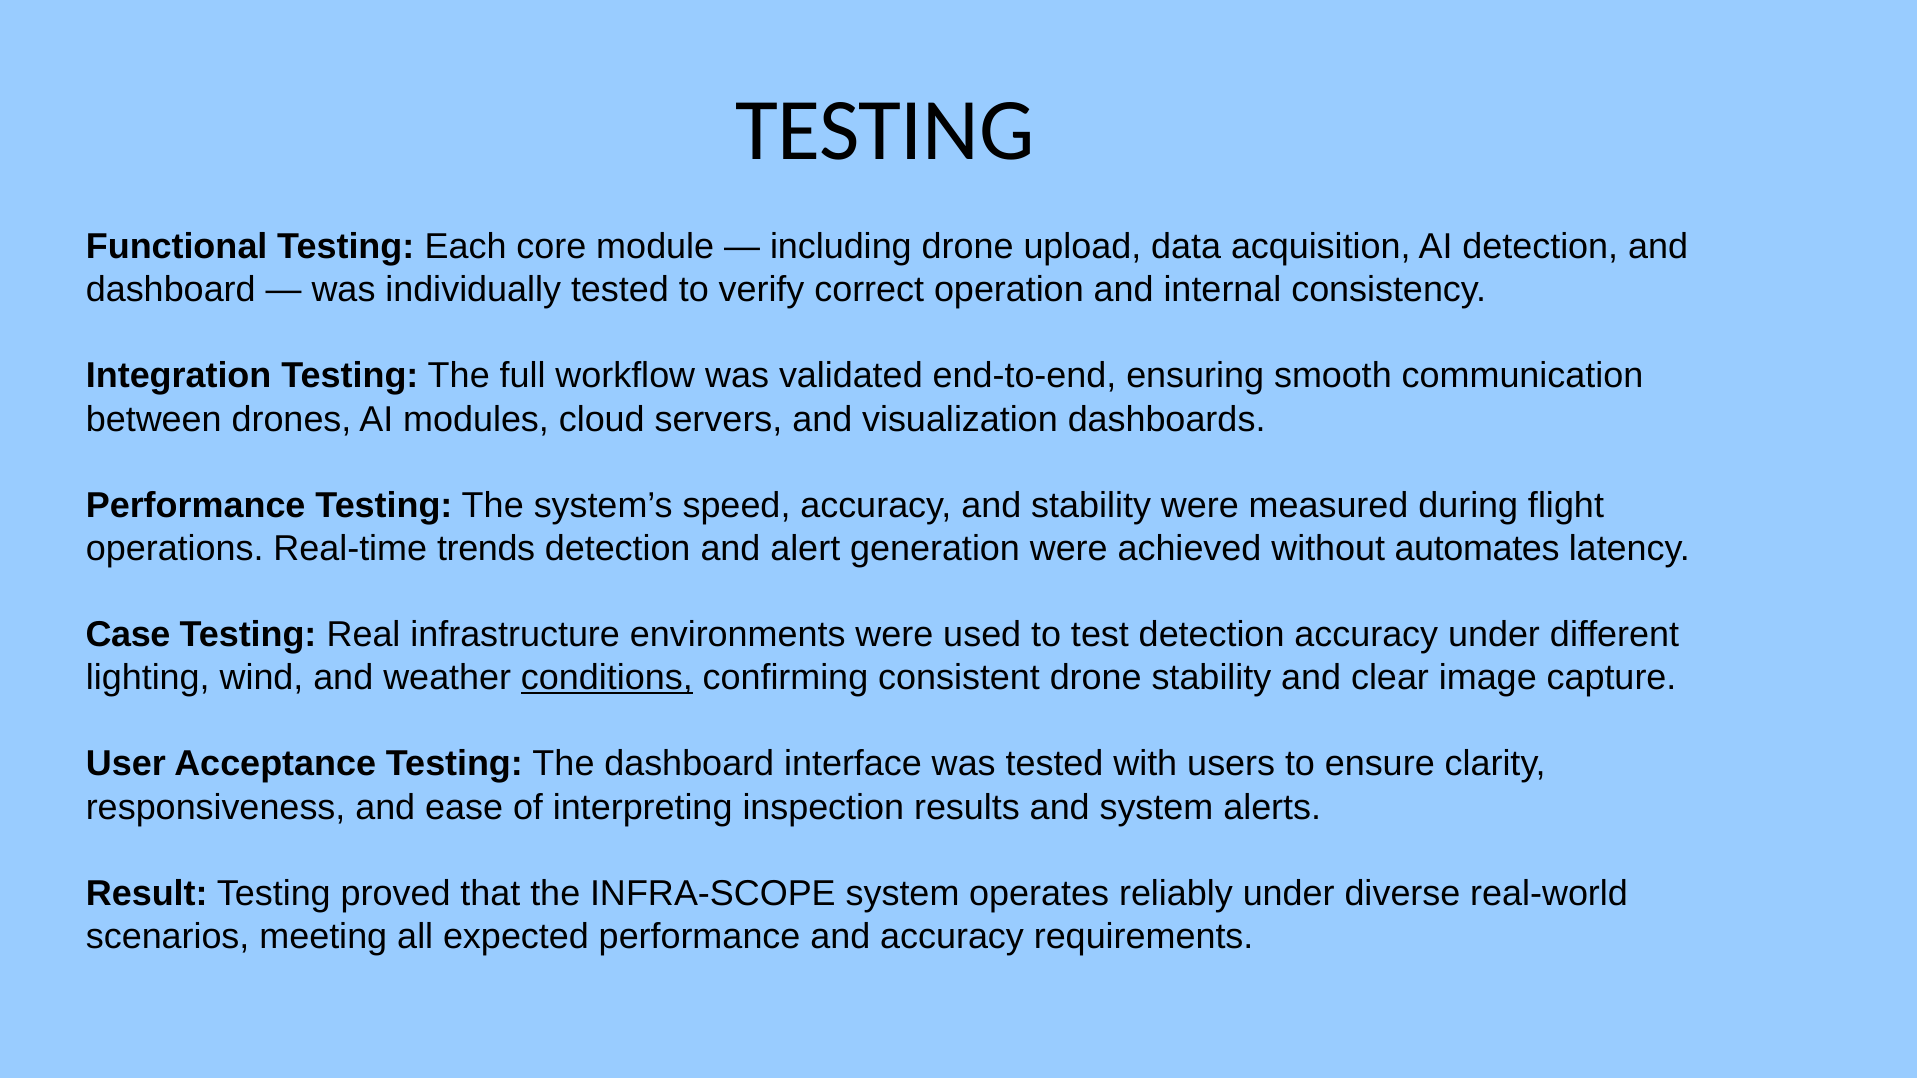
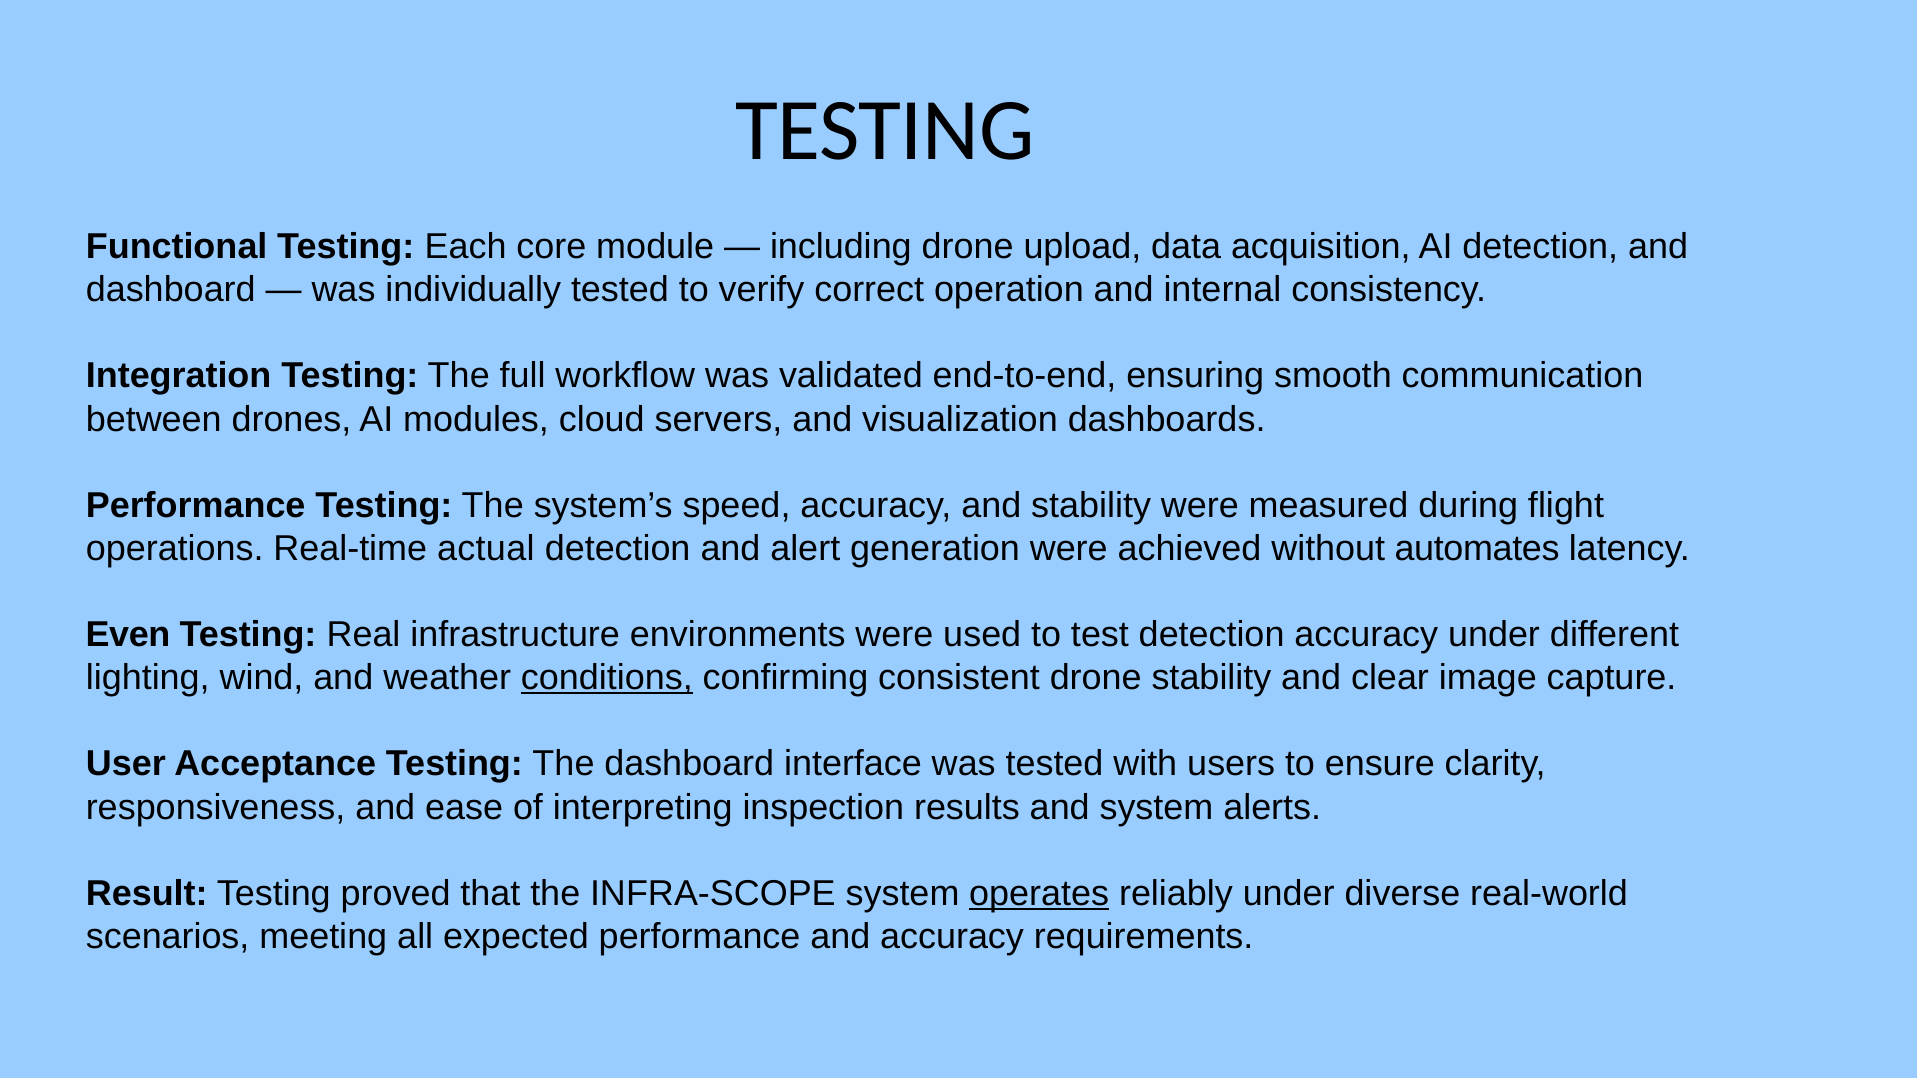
trends: trends -> actual
Case: Case -> Even
operates underline: none -> present
